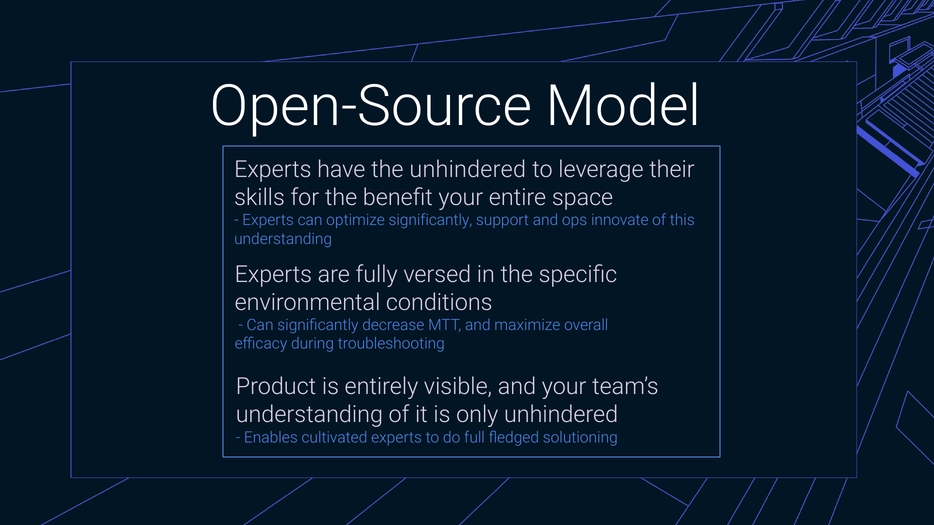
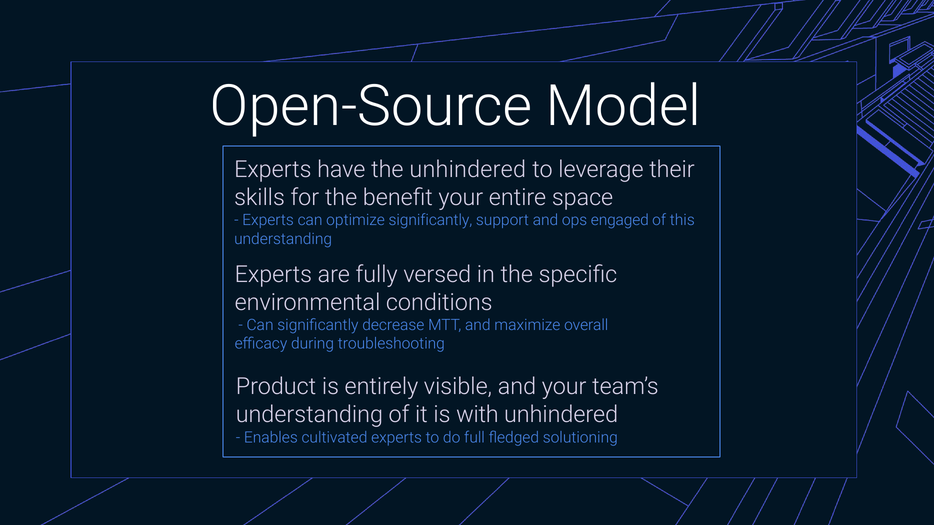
innovate: innovate -> engaged
only: only -> with
